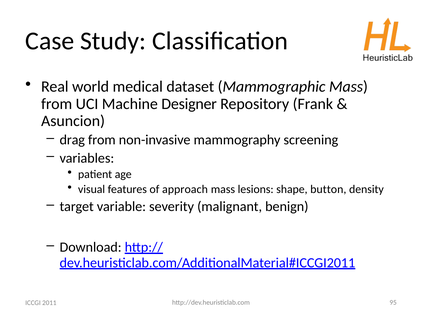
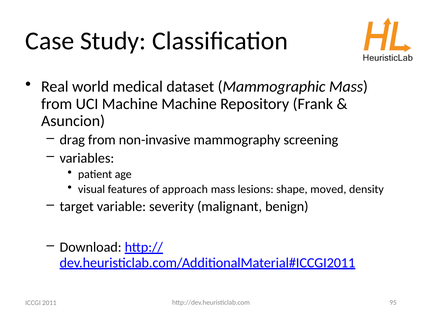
Machine Designer: Designer -> Machine
button: button -> moved
